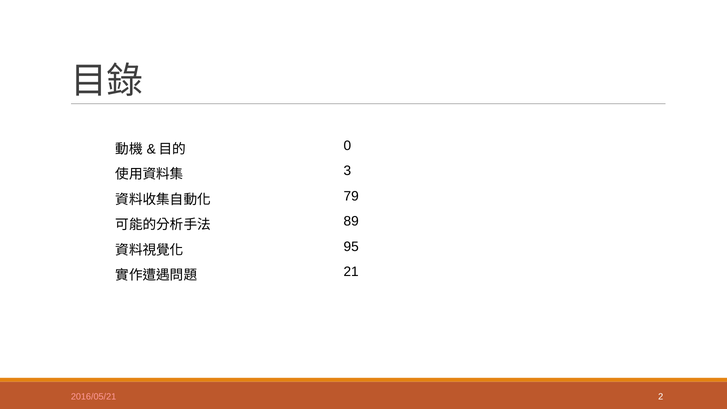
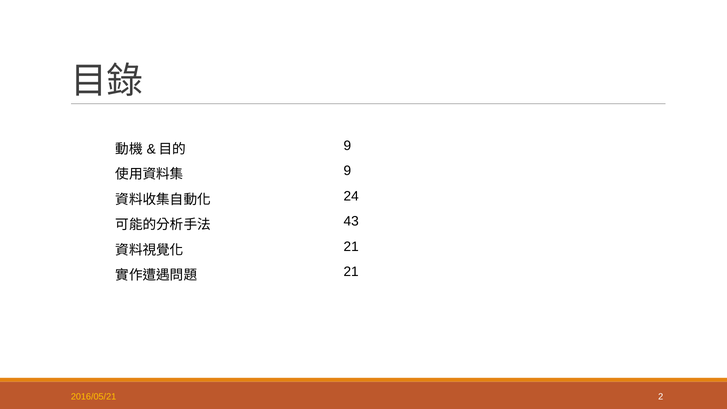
0 at (347, 146): 0 -> 9
3 at (347, 171): 3 -> 9
79: 79 -> 24
89: 89 -> 43
95 at (351, 247): 95 -> 21
2016/05/21 colour: pink -> yellow
